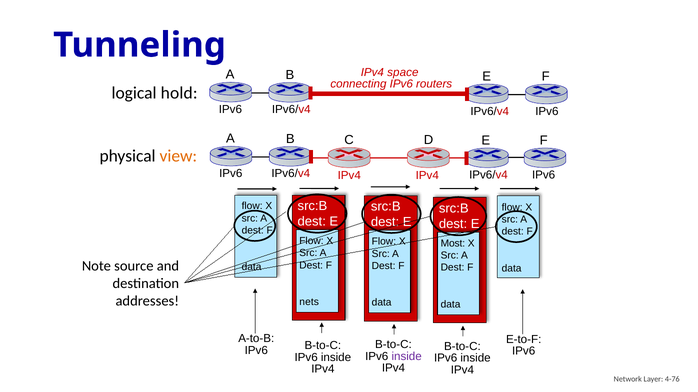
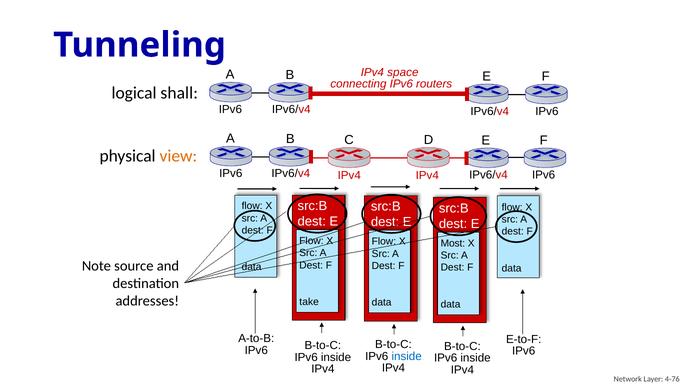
hold: hold -> shall
nets: nets -> take
inside at (407, 357) colour: purple -> blue
